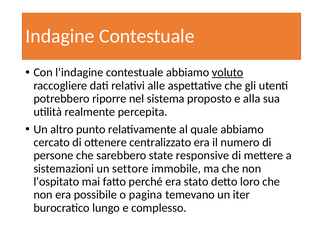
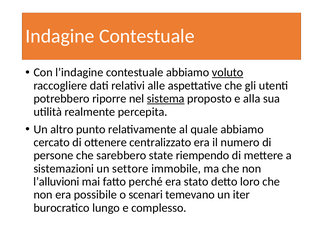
sistema underline: none -> present
responsive: responsive -> riempendo
l’ospitato: l’ospitato -> l’alluvioni
pagina: pagina -> scenari
